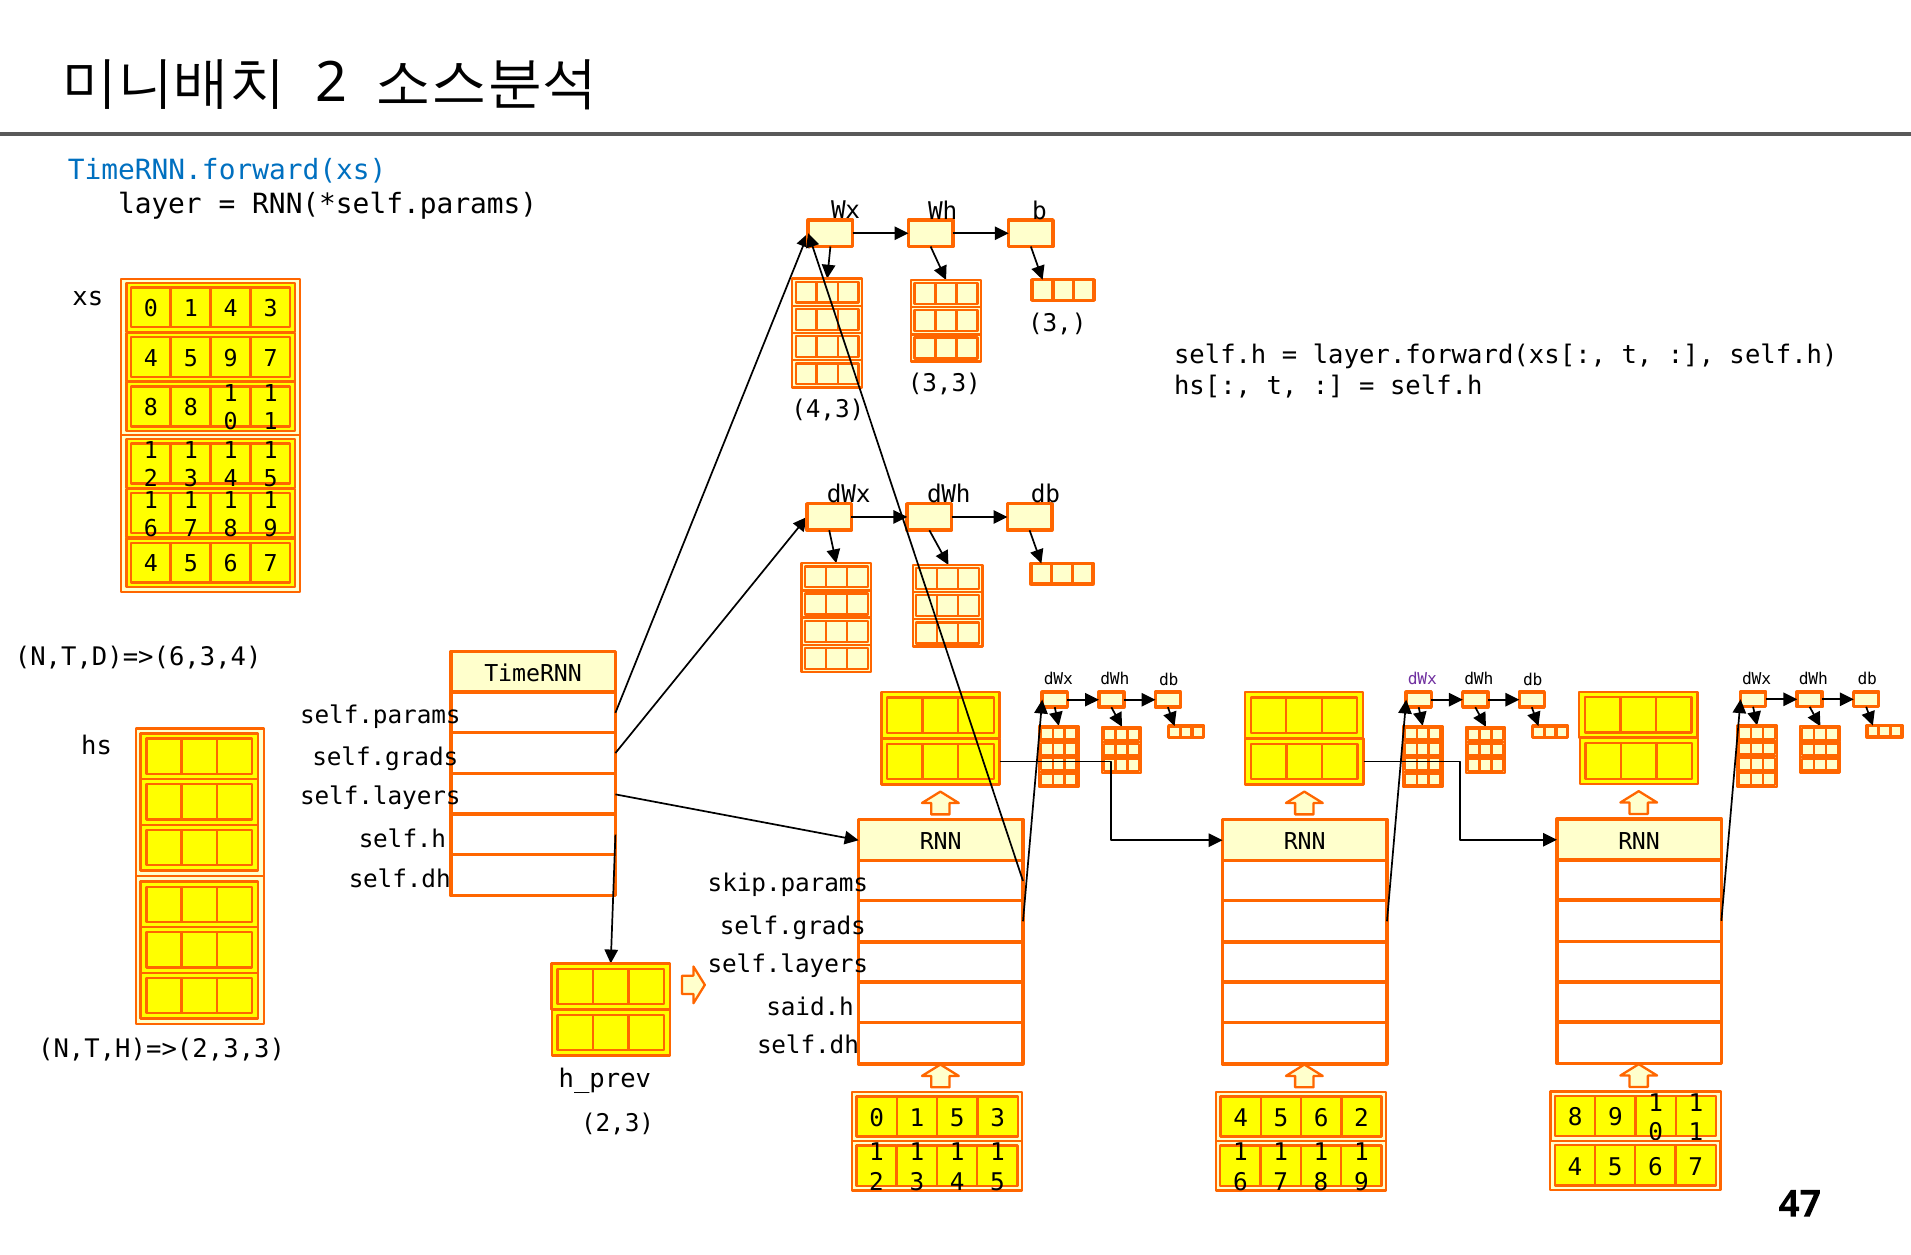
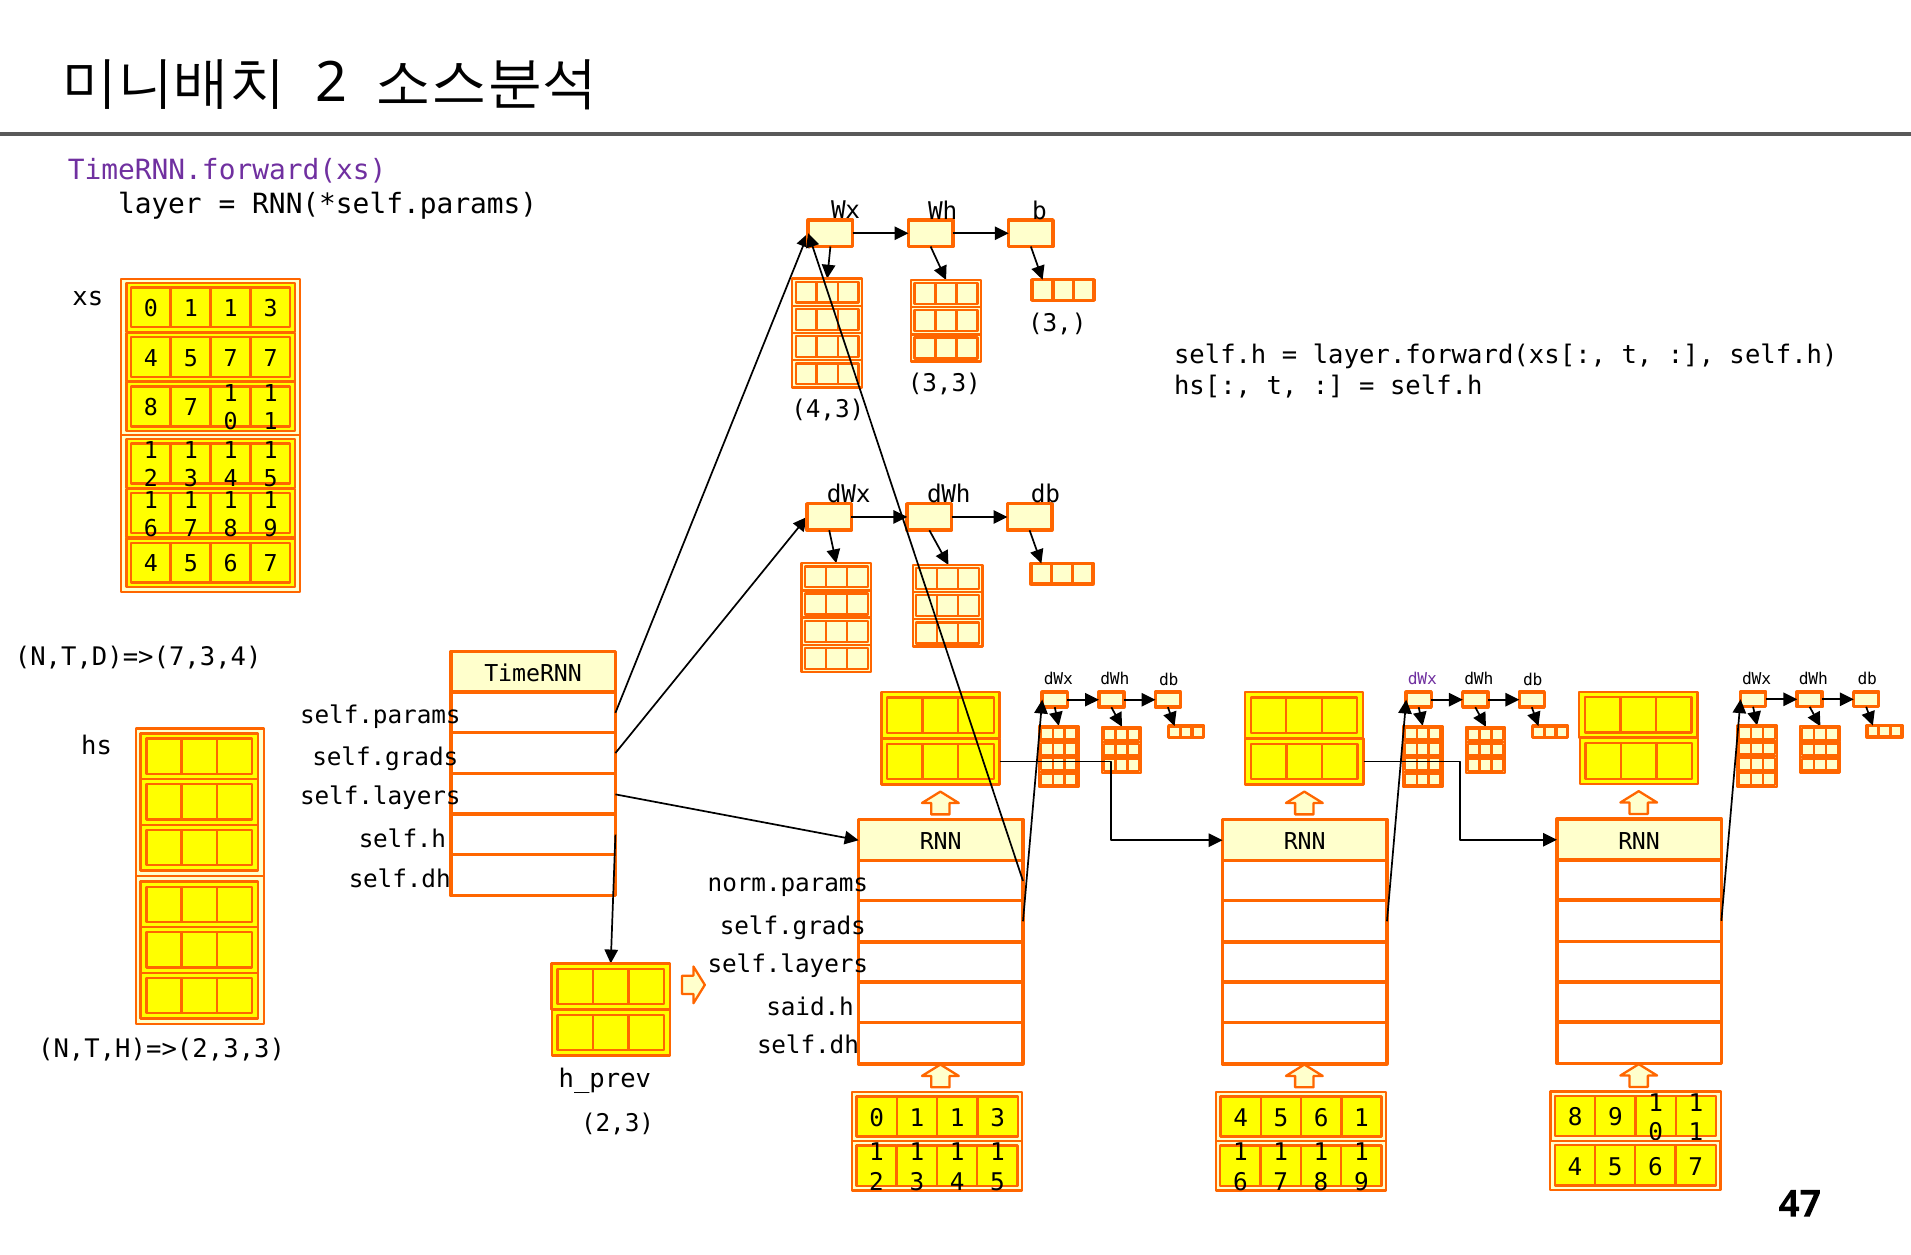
TimeRNN.forward(xs colour: blue -> purple
4 at (231, 309): 4 -> 1
5 9: 9 -> 7
8 8: 8 -> 7
N,T,D)=>(6,3,4: N,T,D)=>(6,3,4 -> N,T,D)=>(7,3,4
skip.params: skip.params -> norm.params
5 6 2: 2 -> 1
2,3 0 1 5: 5 -> 1
